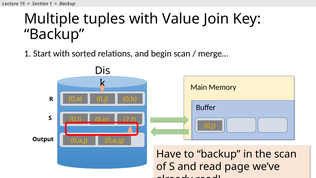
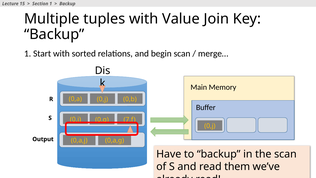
page: page -> them
